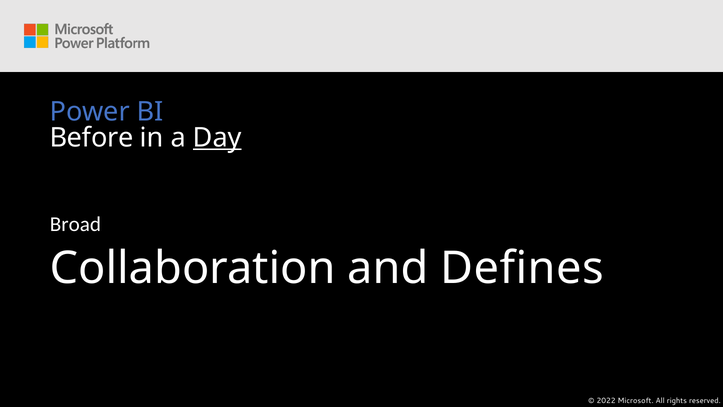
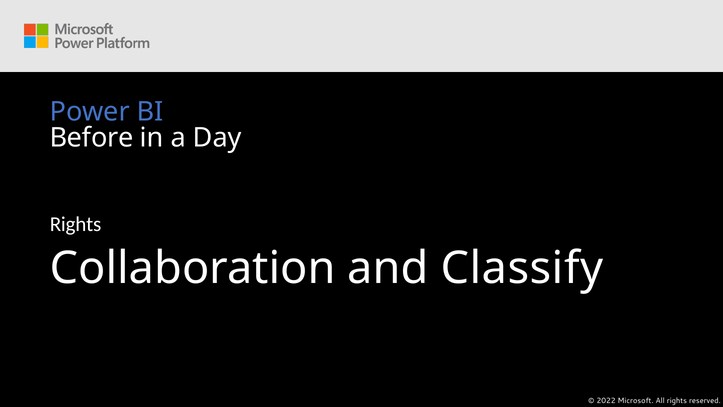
Day underline: present -> none
Broad at (75, 224): Broad -> Rights
Defines: Defines -> Classify
